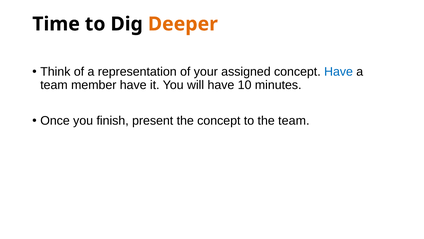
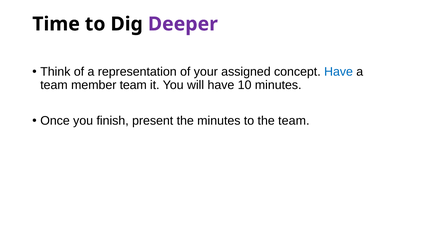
Deeper colour: orange -> purple
member have: have -> team
the concept: concept -> minutes
